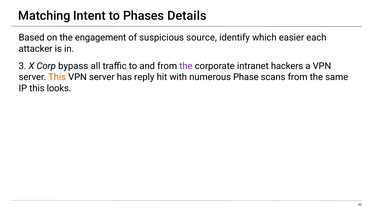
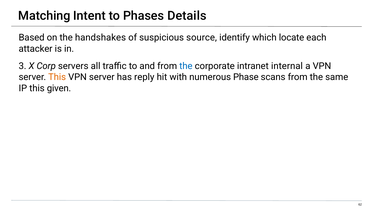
engagement: engagement -> handshakes
easier: easier -> locate
bypass: bypass -> servers
the at (186, 66) colour: purple -> blue
hackers: hackers -> internal
looks: looks -> given
